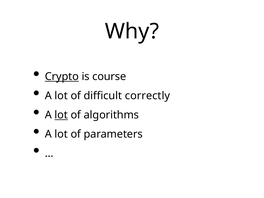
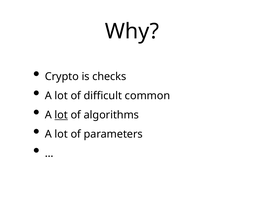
Crypto underline: present -> none
course: course -> checks
correctly: correctly -> common
